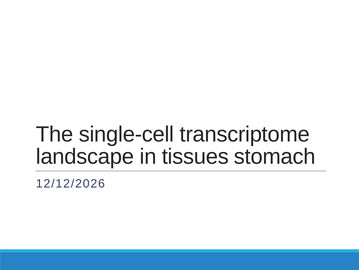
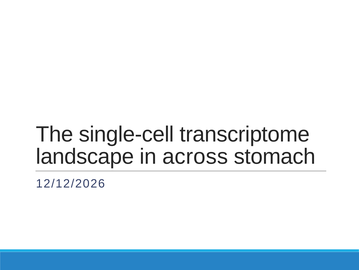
tissues: tissues -> across
